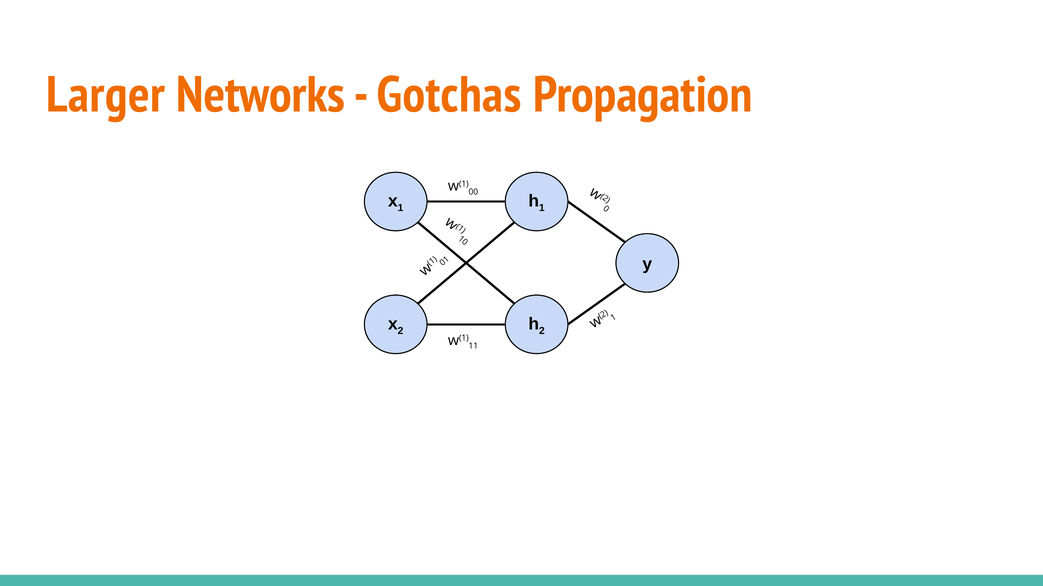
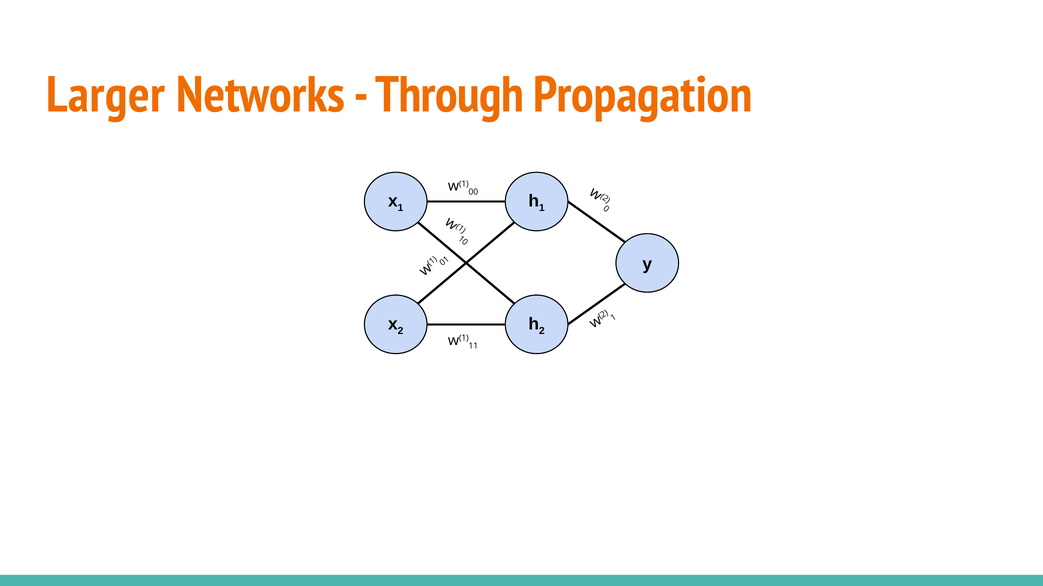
Gotchas: Gotchas -> Through
